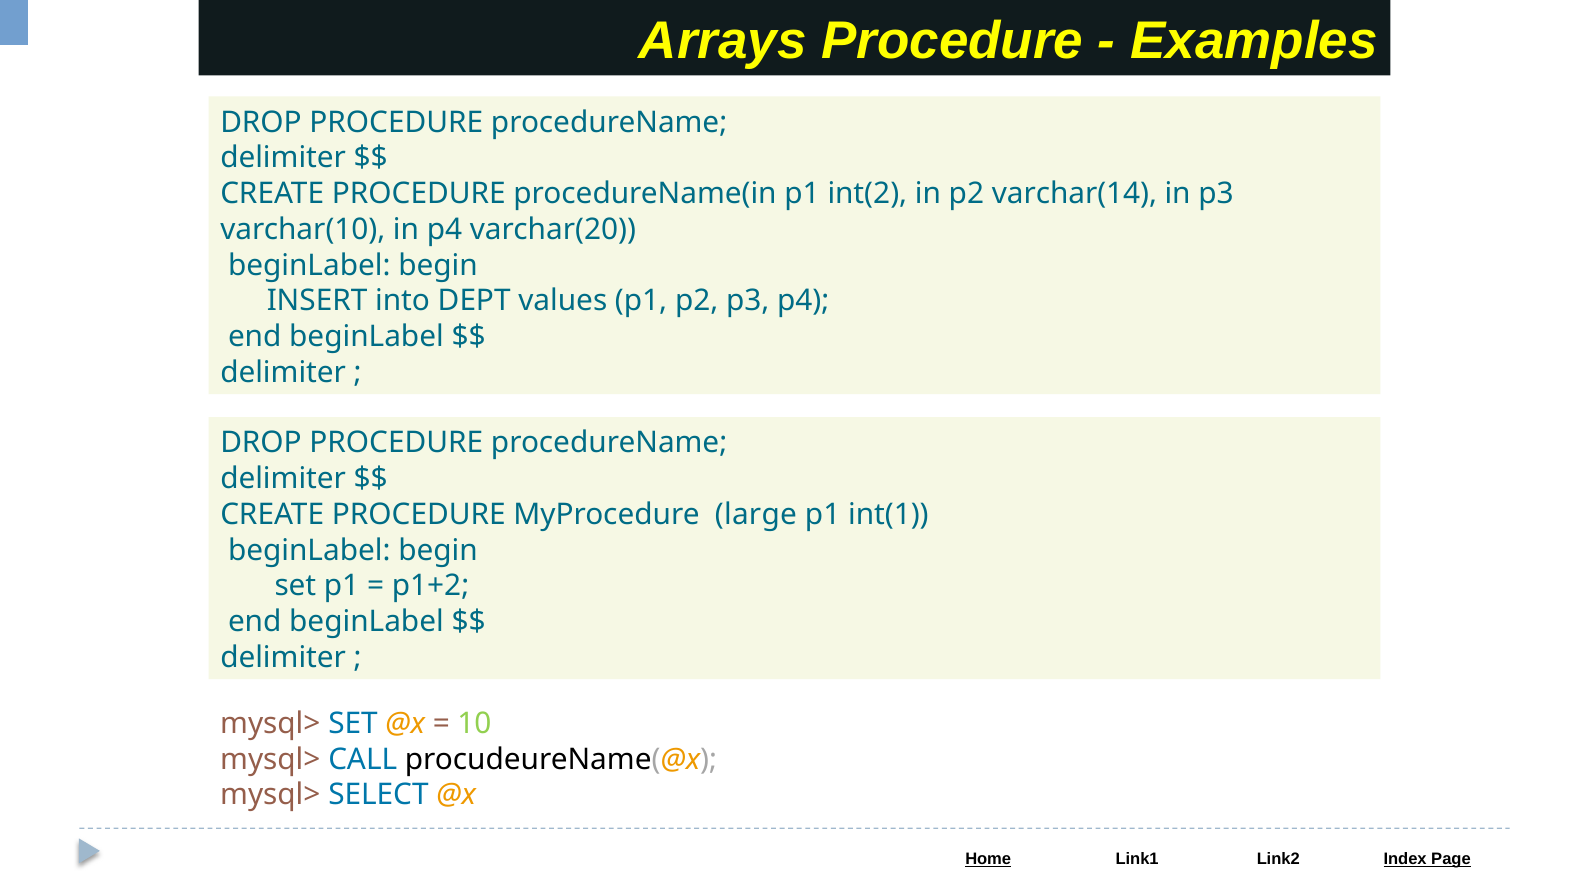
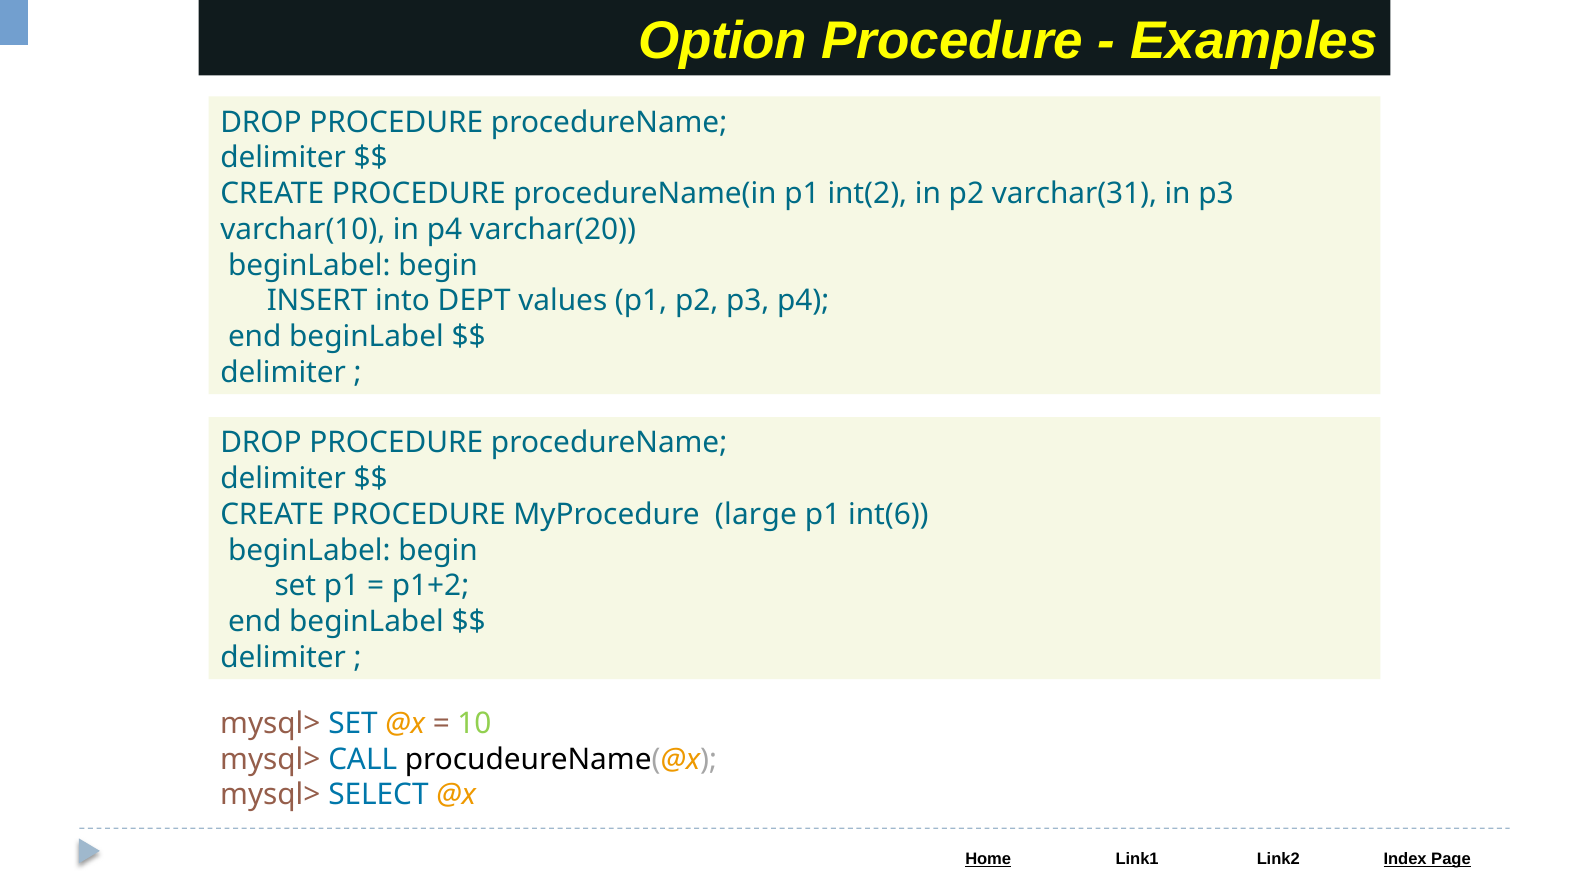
Arrays: Arrays -> Option
varchar(14: varchar(14 -> varchar(31
int(1: int(1 -> int(6
